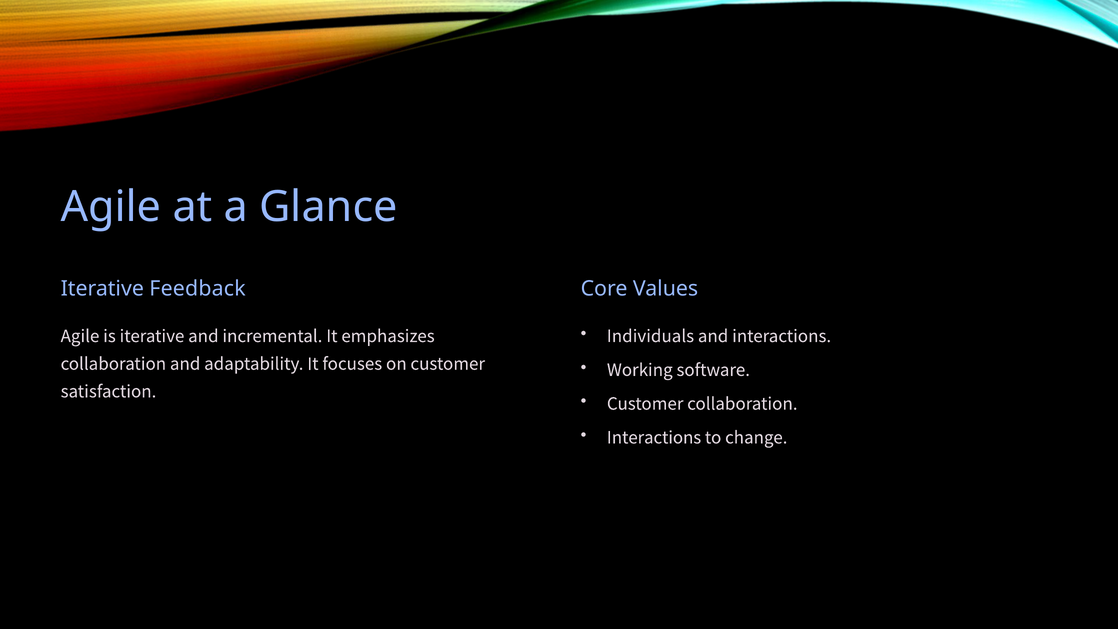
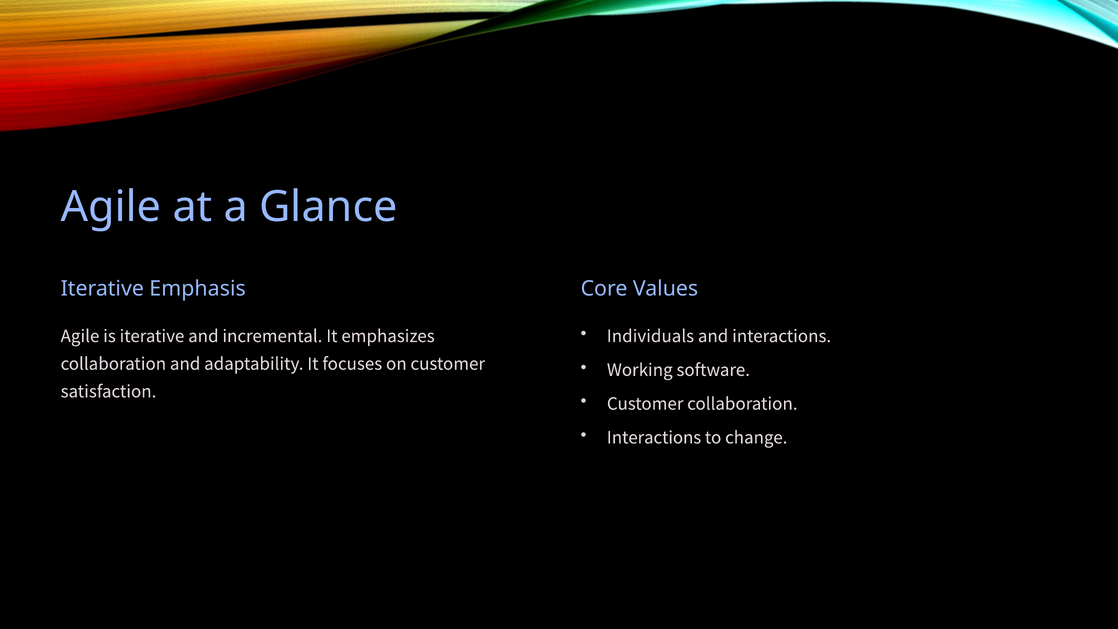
Feedback: Feedback -> Emphasis
